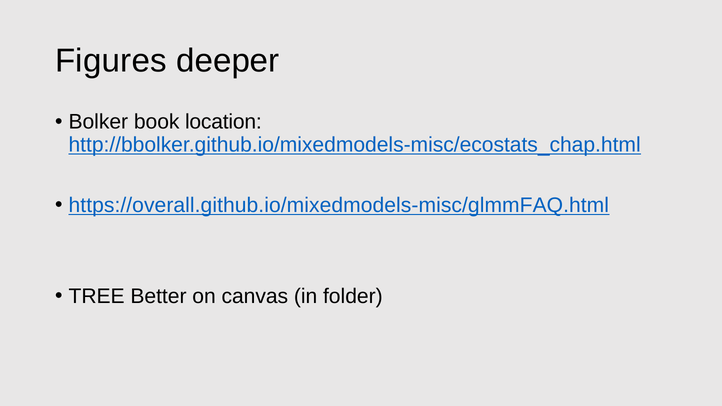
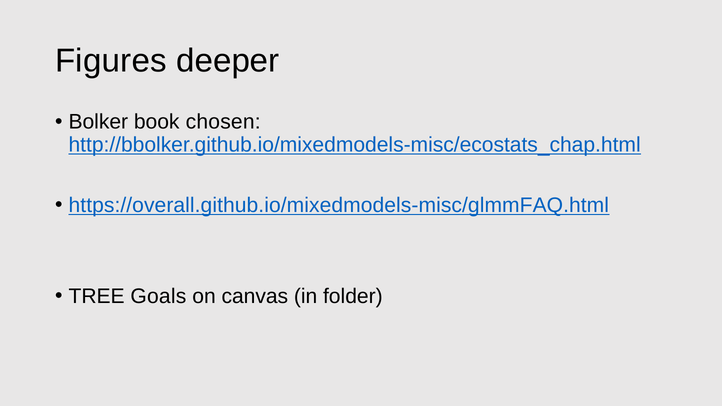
location: location -> chosen
Better: Better -> Goals
